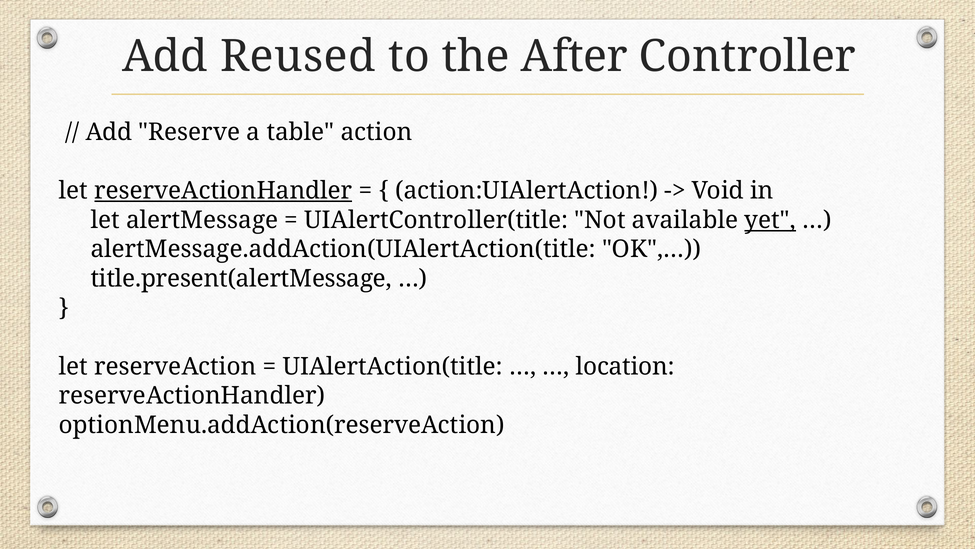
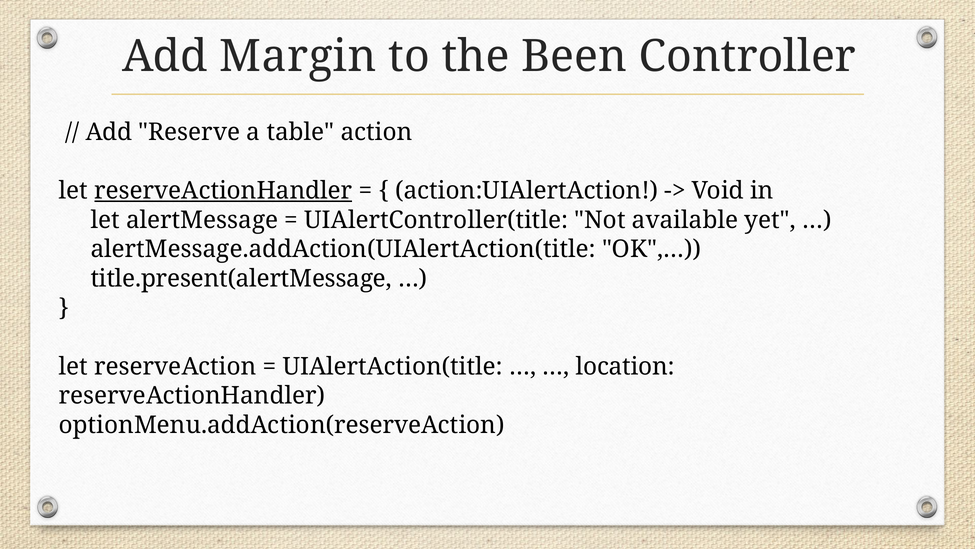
Reused: Reused -> Margin
After: After -> Been
yet underline: present -> none
